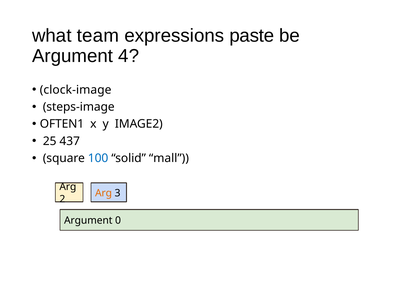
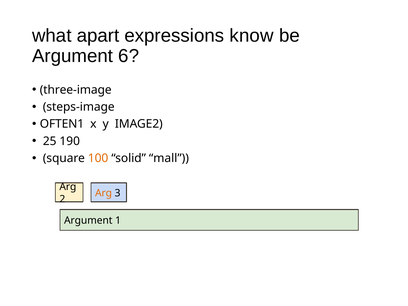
team: team -> apart
paste: paste -> know
4: 4 -> 6
clock-image: clock-image -> three-image
437: 437 -> 190
100 colour: blue -> orange
0: 0 -> 1
